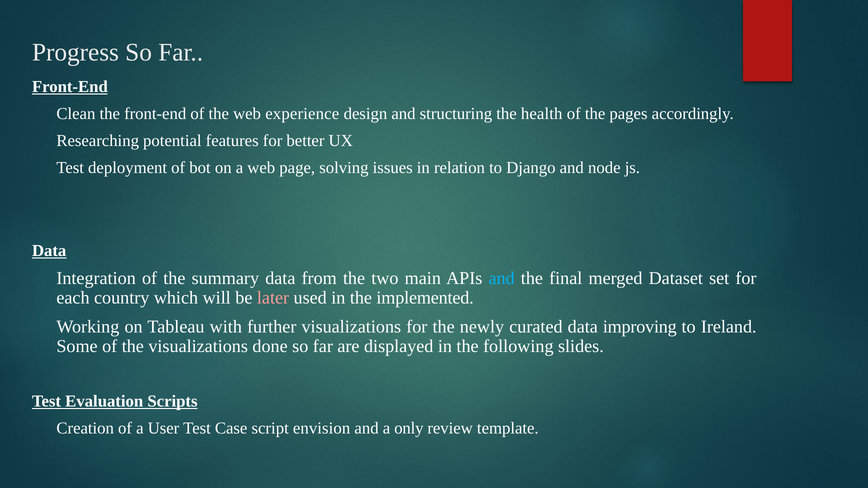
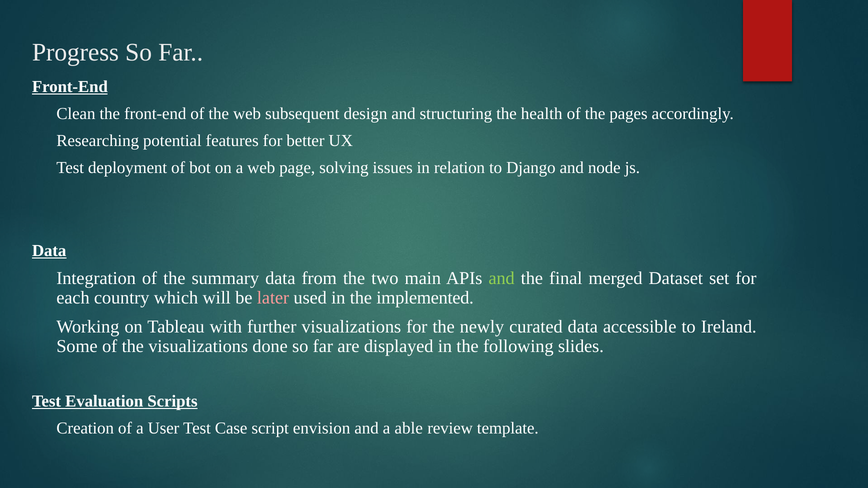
experience: experience -> subsequent
and at (502, 279) colour: light blue -> light green
improving: improving -> accessible
only: only -> able
